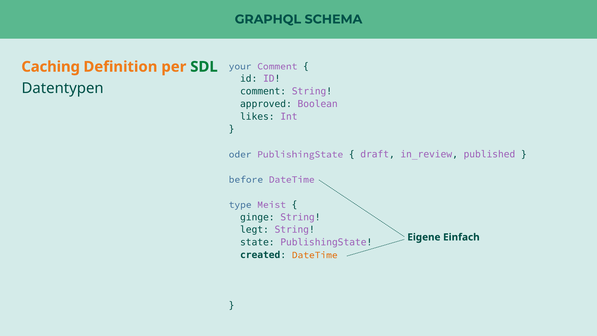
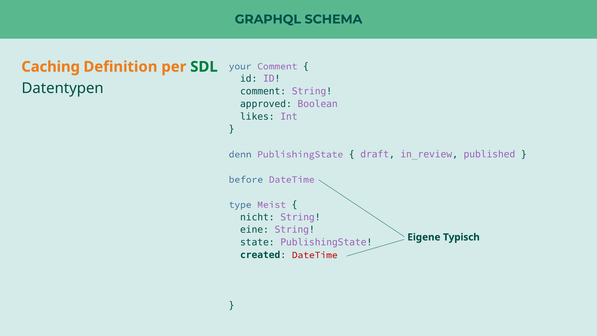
oder: oder -> denn
ginge: ginge -> nicht
legt: legt -> eine
Einfach: Einfach -> Typisch
DateTime at (315, 255) colour: orange -> red
